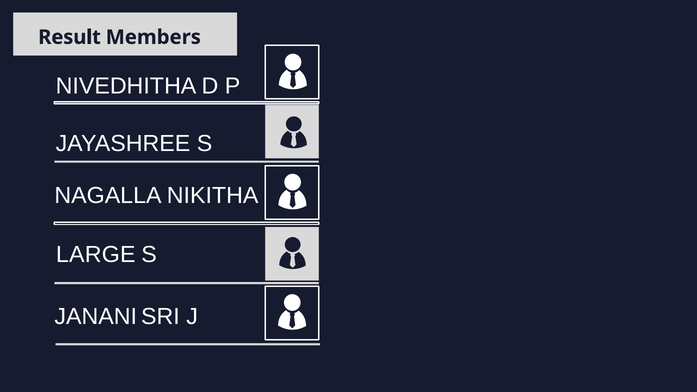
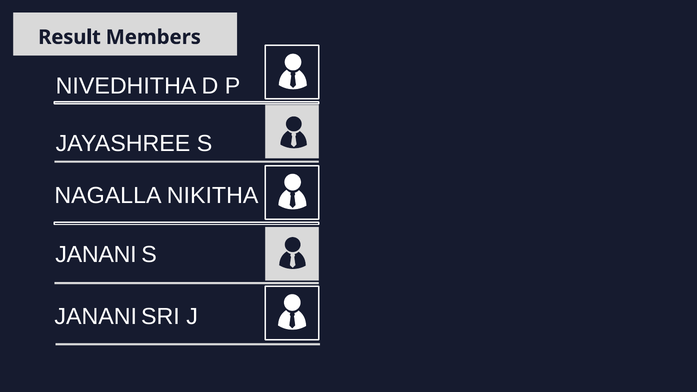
LARGE at (96, 255): LARGE -> JANANI
